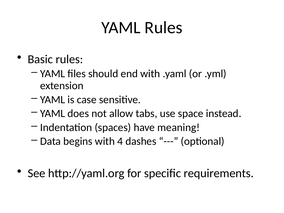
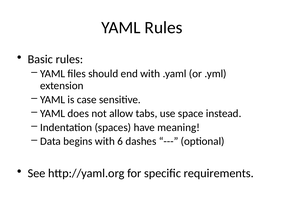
4: 4 -> 6
